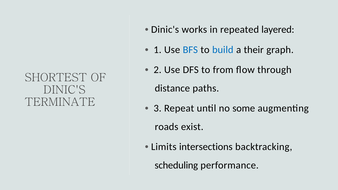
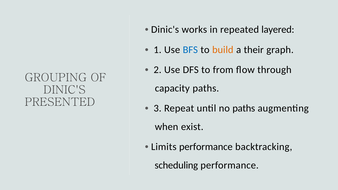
build colour: blue -> orange
SHORTEST: SHORTEST -> GROUPING
distance: distance -> capacity
TERMINATE: TERMINATE -> PRESENTED
no some: some -> paths
roads: roads -> when
Limits intersections: intersections -> performance
